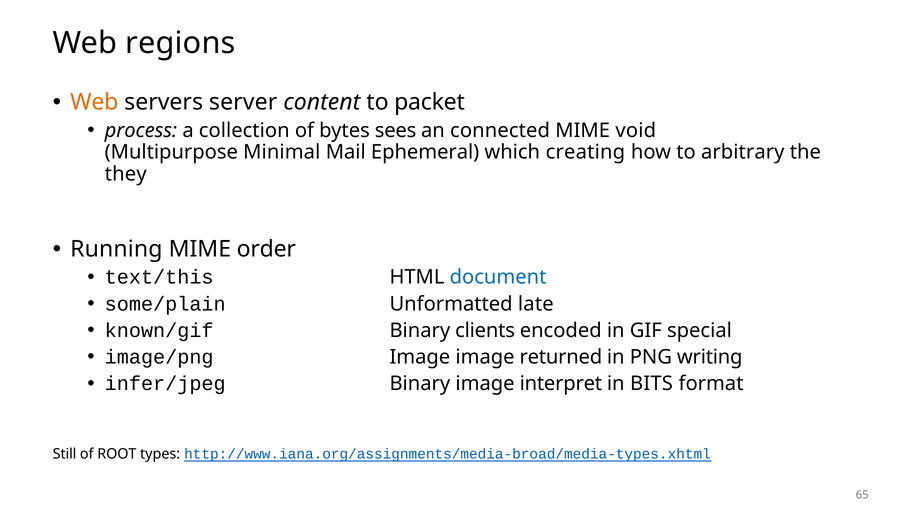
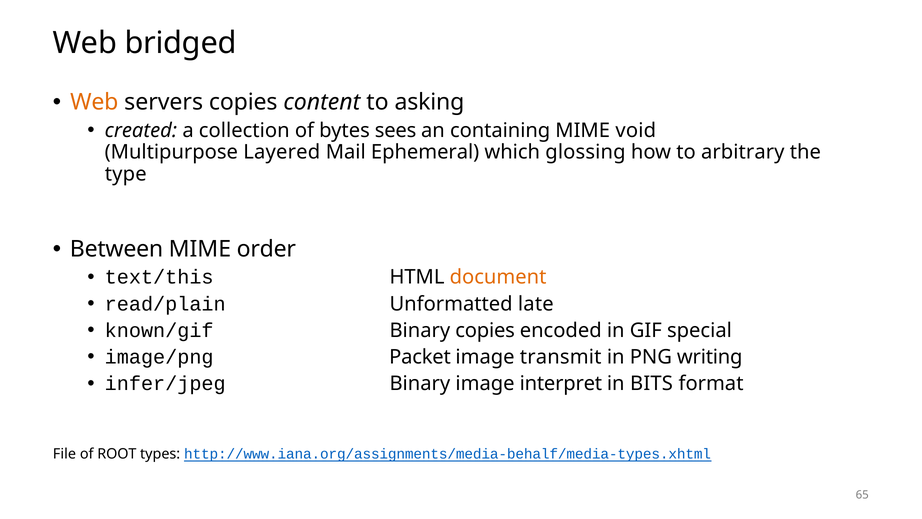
regions: regions -> bridged
servers server: server -> copies
packet: packet -> asking
process: process -> created
connected: connected -> containing
Minimal: Minimal -> Layered
creating: creating -> glossing
they: they -> type
Running: Running -> Between
document colour: blue -> orange
some/plain: some/plain -> read/plain
Binary clients: clients -> copies
image/png Image: Image -> Packet
returned: returned -> transmit
Still: Still -> File
http://www.iana.org/assignments/media-broad/media-types.xhtml: http://www.iana.org/assignments/media-broad/media-types.xhtml -> http://www.iana.org/assignments/media-behalf/media-types.xhtml
